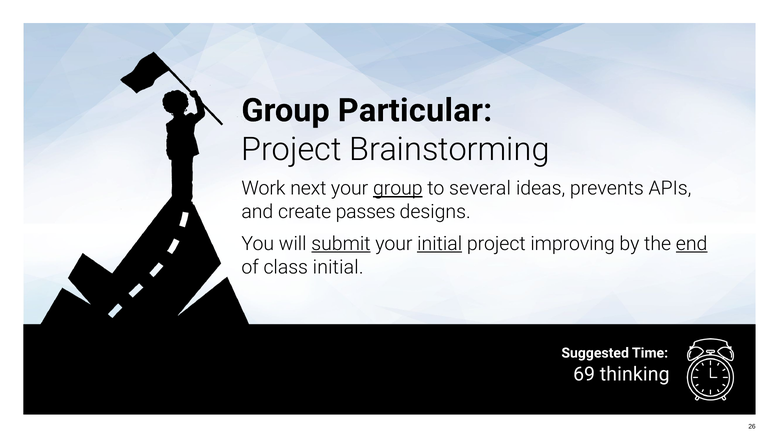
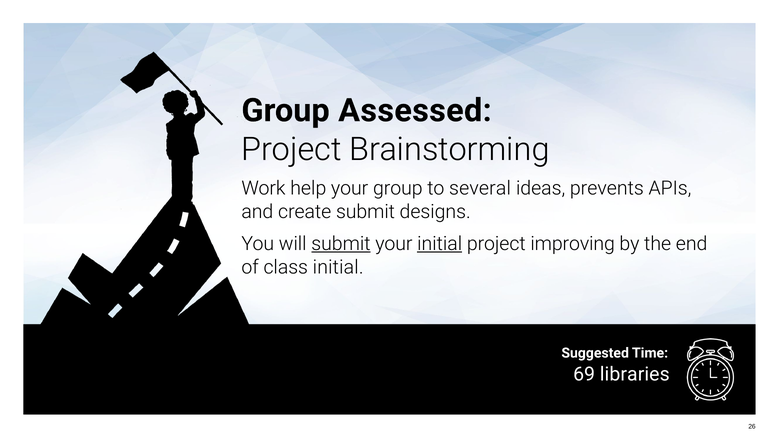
Particular: Particular -> Assessed
next: next -> help
group at (398, 188) underline: present -> none
create passes: passes -> submit
end underline: present -> none
thinking: thinking -> libraries
